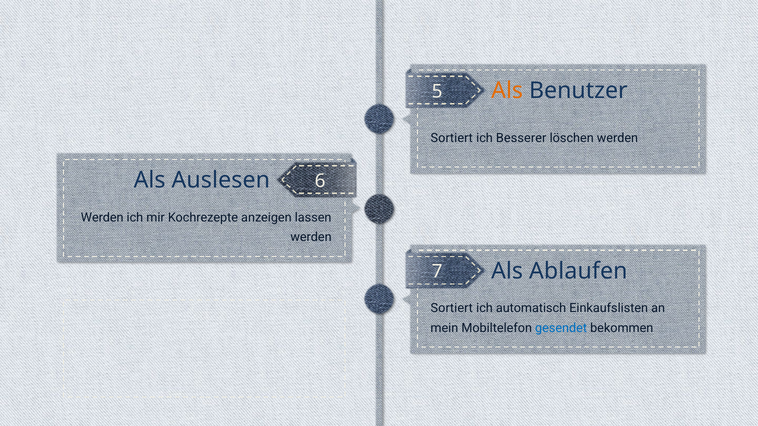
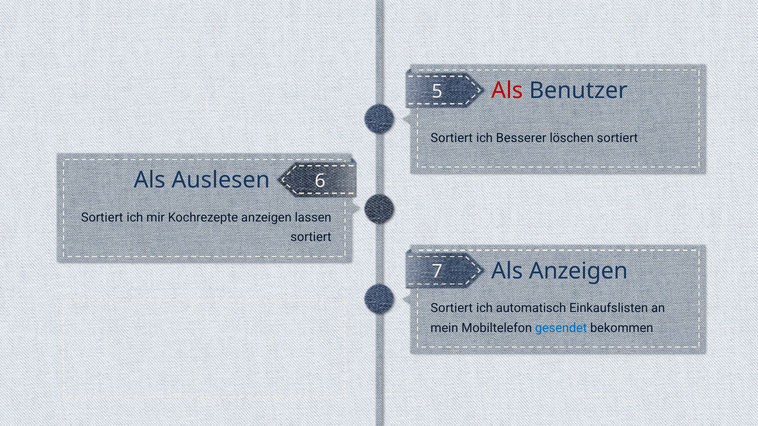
Als at (507, 91) colour: orange -> red
löschen werden: werden -> sortiert
Werden at (102, 218): Werden -> Sortiert
werden at (311, 237): werden -> sortiert
Als Ablaufen: Ablaufen -> Anzeigen
